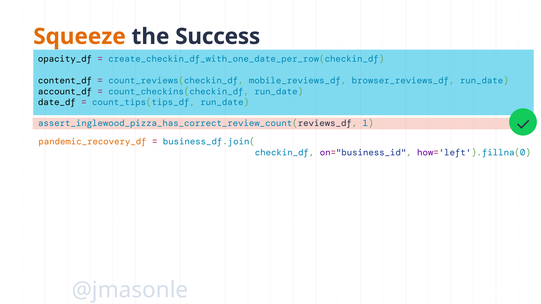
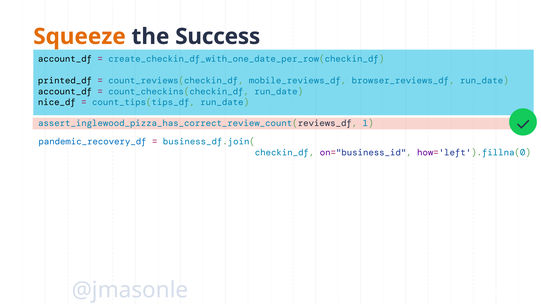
opacity_df at (65, 59): opacity_df -> account_df
content_df: content_df -> printed_df
date_df: date_df -> nice_df
pandemic_recovery_df colour: orange -> blue
